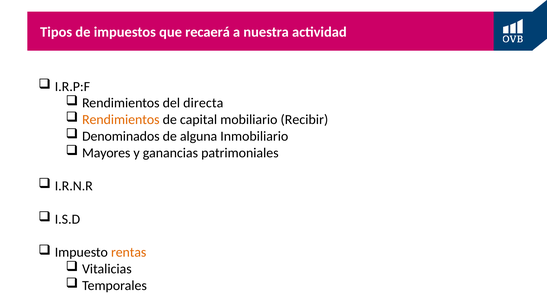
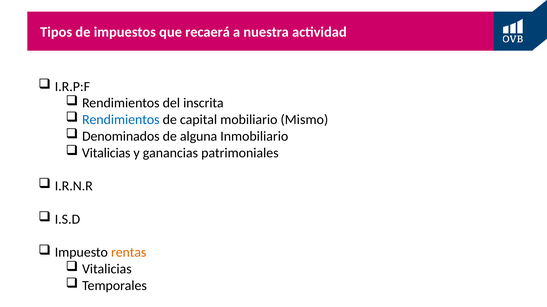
directa: directa -> inscrita
Rendimientos at (121, 120) colour: orange -> blue
Recibir: Recibir -> Mismo
Mayores at (106, 153): Mayores -> Vitalicias
